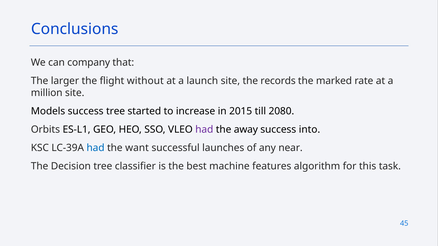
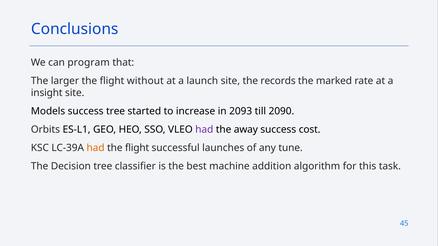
company: company -> program
million: million -> insight
2015: 2015 -> 2093
2080: 2080 -> 2090
into: into -> cost
had at (96, 148) colour: blue -> orange
want at (137, 148): want -> flight
near: near -> tune
features: features -> addition
